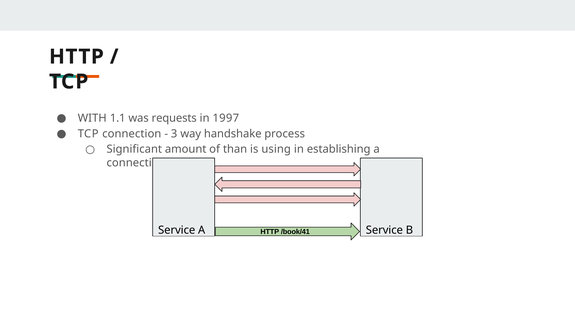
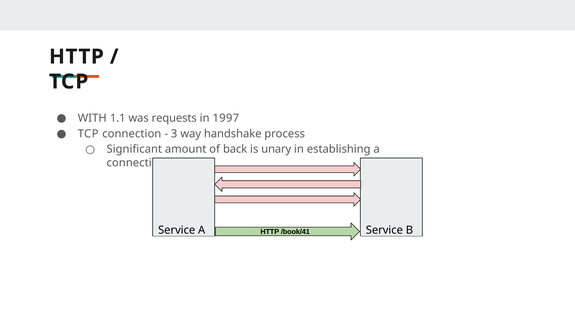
than: than -> back
using: using -> unary
